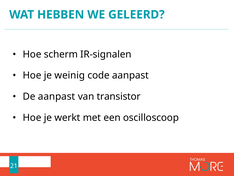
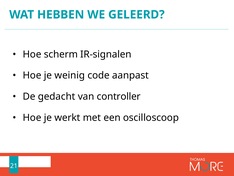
De aanpast: aanpast -> gedacht
transistor: transistor -> controller
